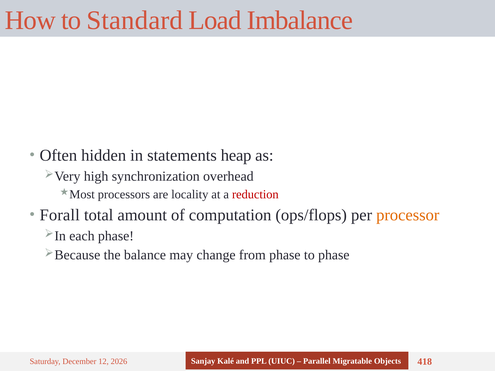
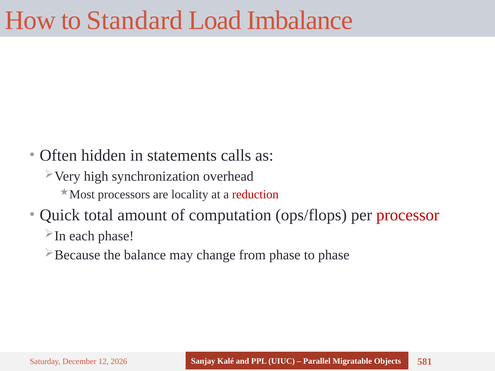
heap: heap -> calls
Forall: Forall -> Quick
processor colour: orange -> red
418: 418 -> 581
